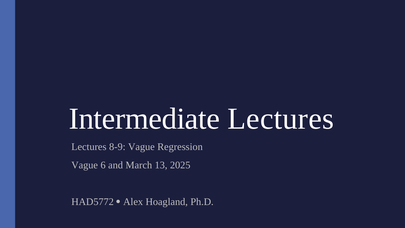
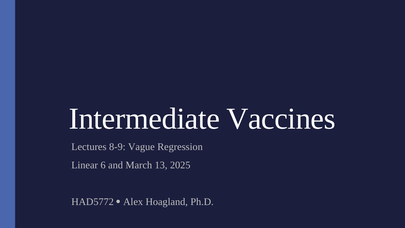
Intermediate Lectures: Lectures -> Vaccines
Vague at (85, 165): Vague -> Linear
